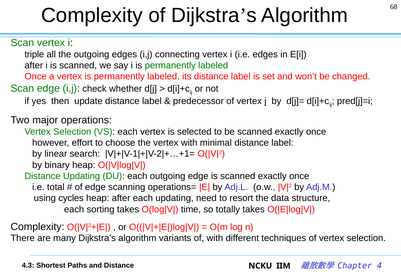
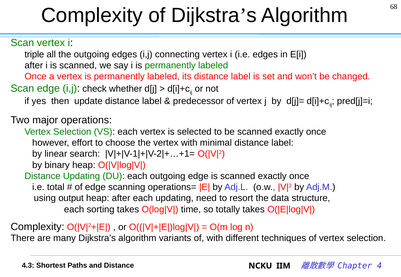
cycles: cycles -> output
